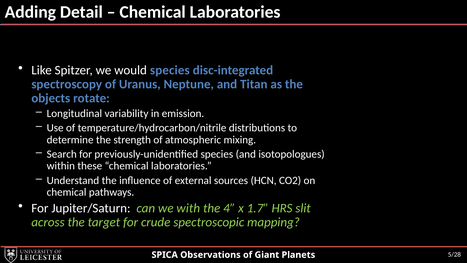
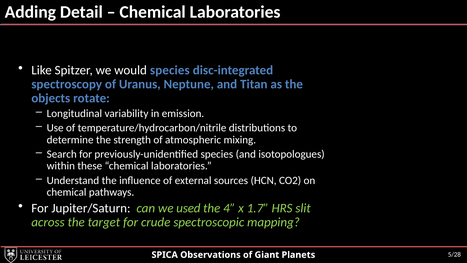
with: with -> used
